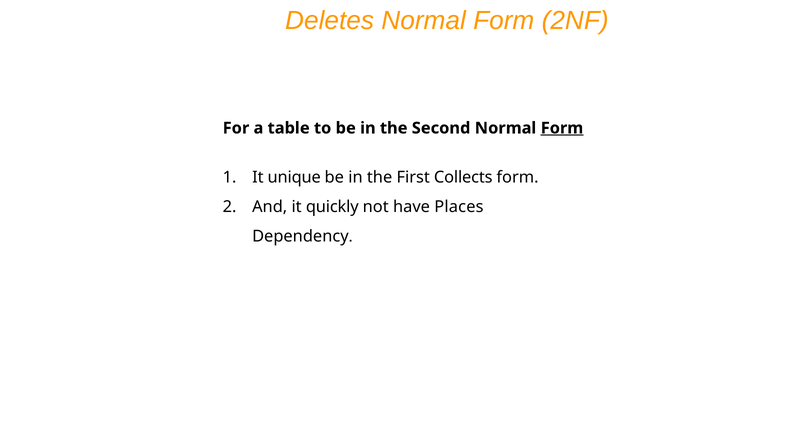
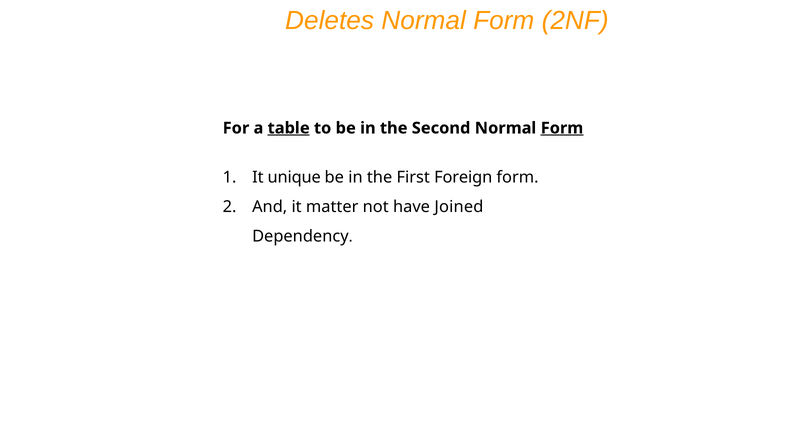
table underline: none -> present
Collects: Collects -> Foreign
quickly: quickly -> matter
Places: Places -> Joined
